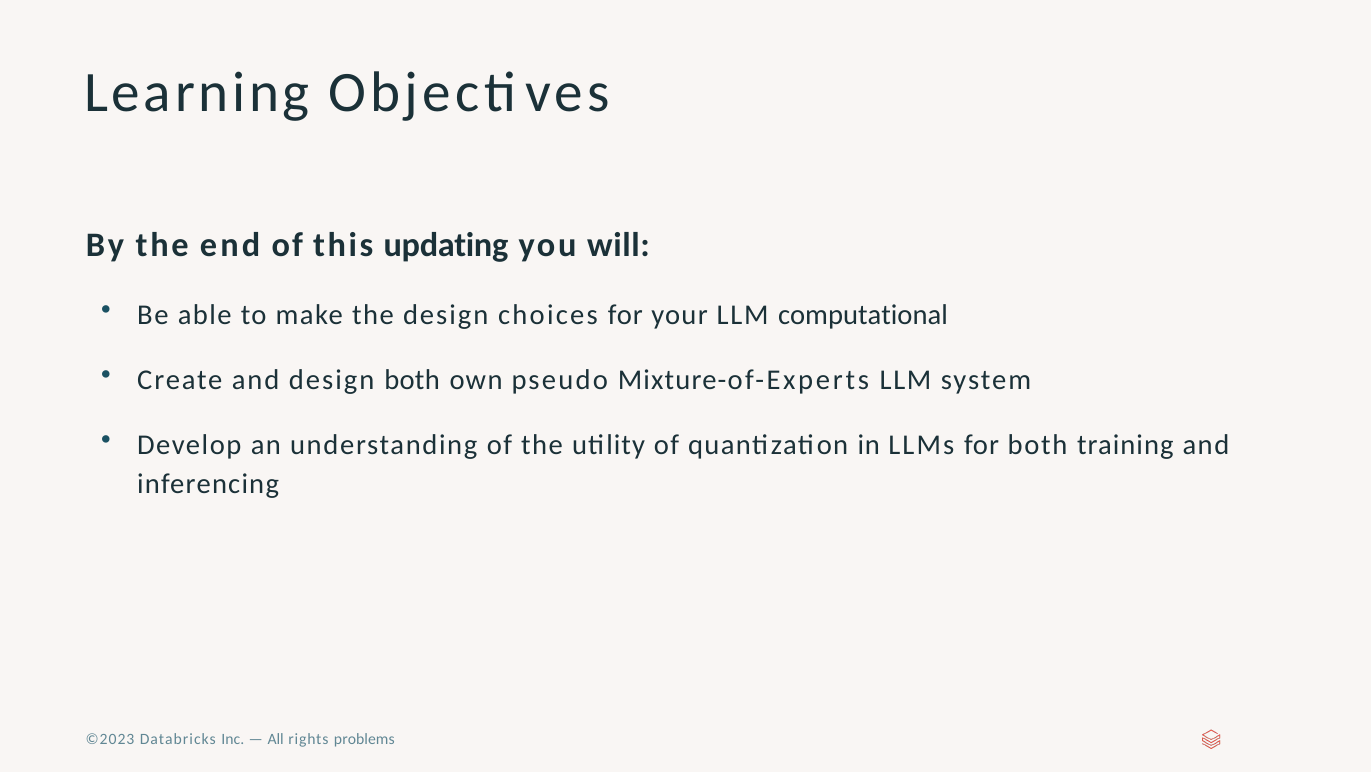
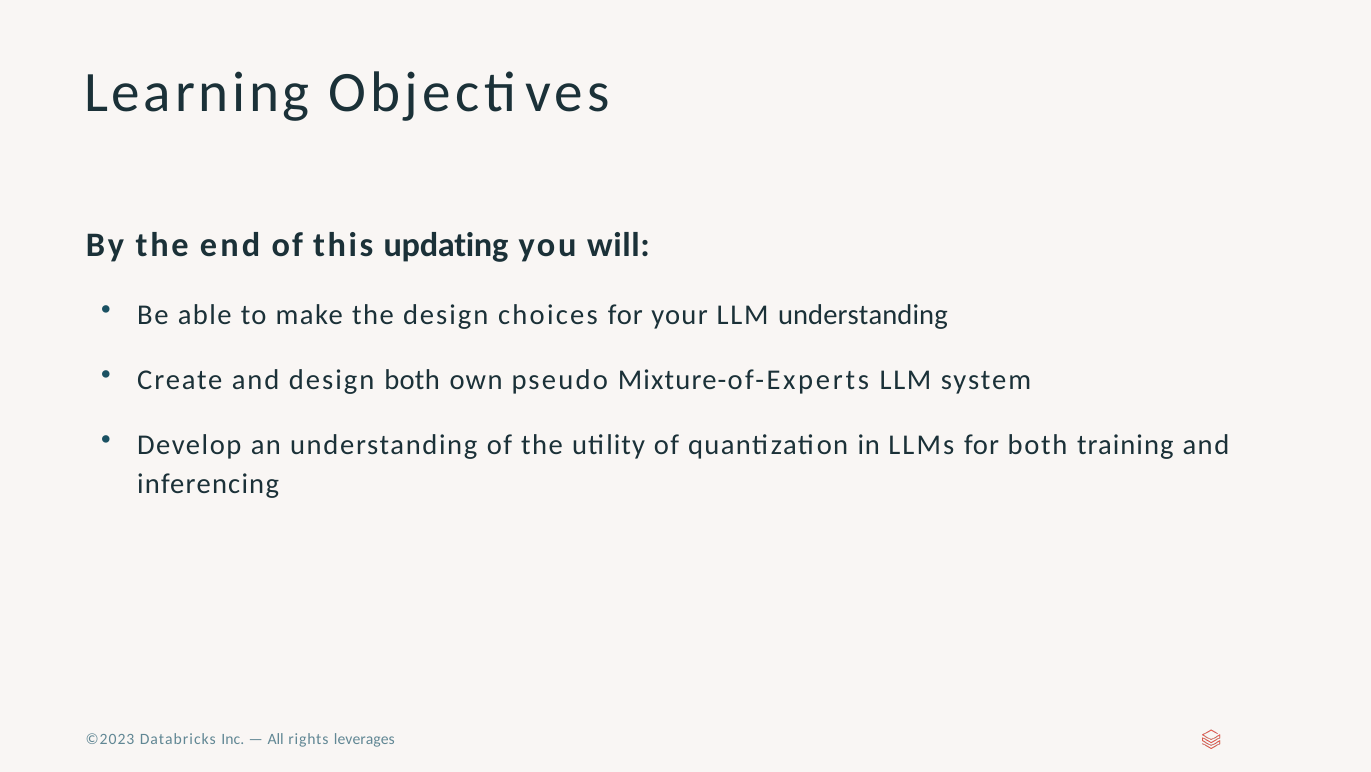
LLM computational: computational -> understanding
problems: problems -> leverages
